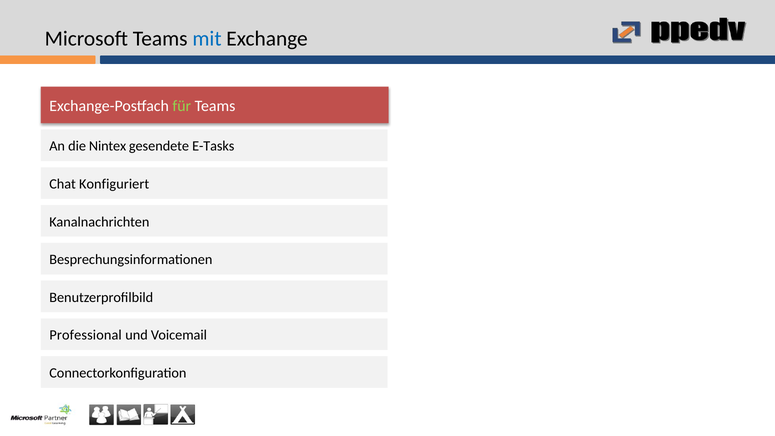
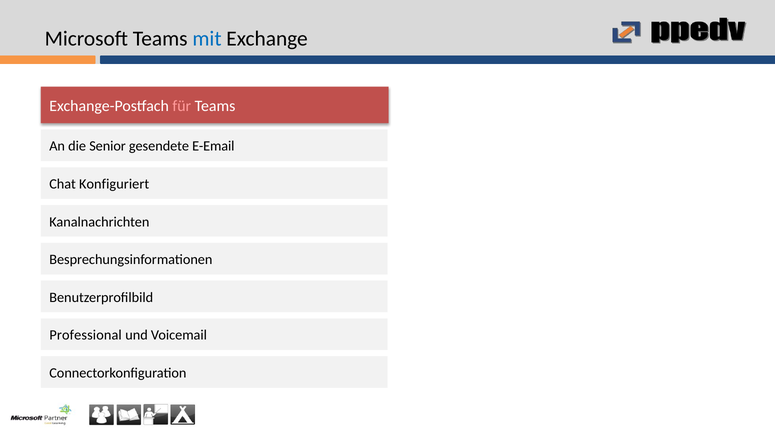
für colour: light green -> pink
Nintex: Nintex -> Senior
E-Tasks: E-Tasks -> E-Email
